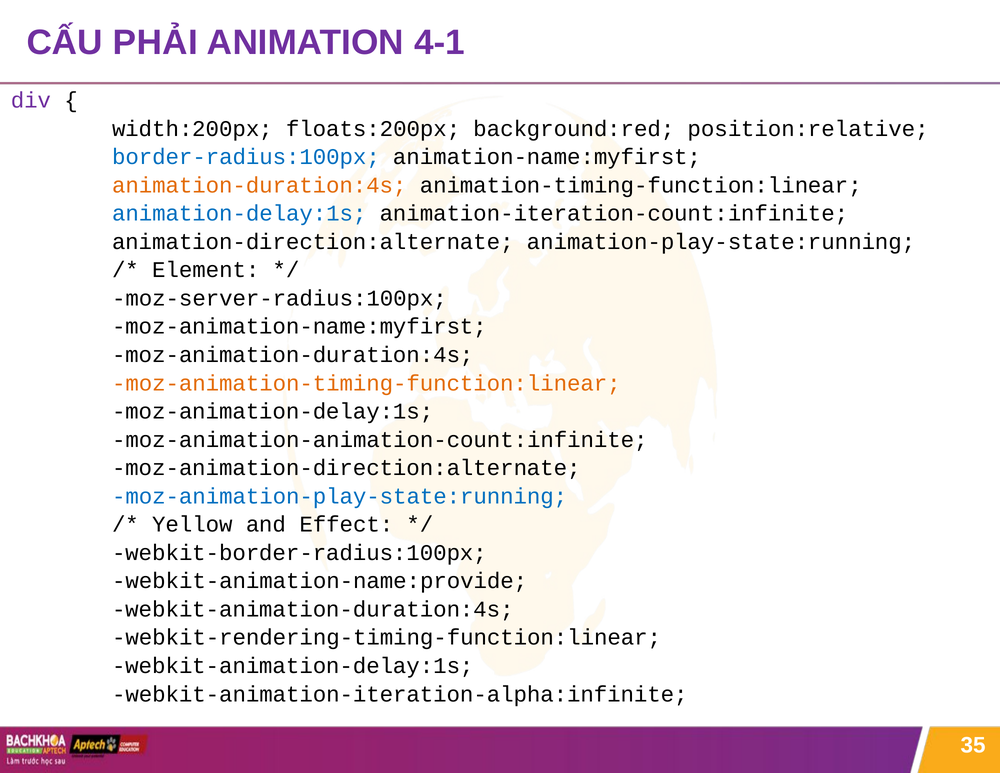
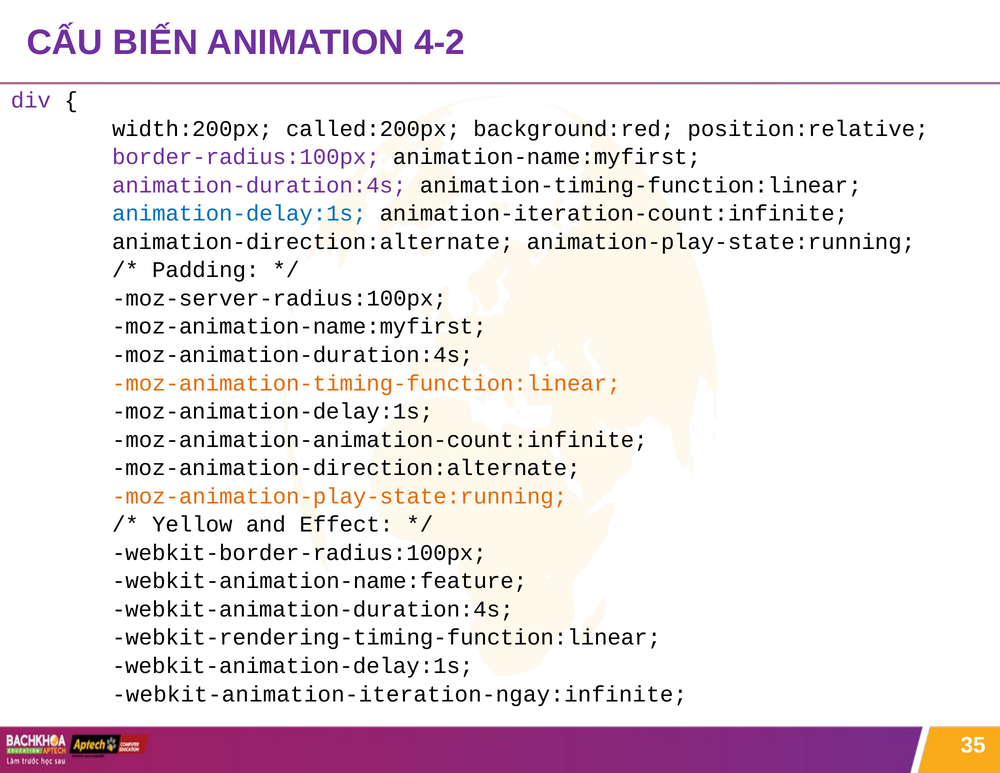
PHẢI: PHẢI -> BIẾN
4-1: 4-1 -> 4-2
floats:200px: floats:200px -> called:200px
border-radius:100px colour: blue -> purple
animation-duration:4s colour: orange -> purple
Element: Element -> Padding
moz-animation-play-state:running colour: blue -> orange
webkit-animation-name:provide: webkit-animation-name:provide -> webkit-animation-name:feature
webkit-animation-iteration-alpha:infinite: webkit-animation-iteration-alpha:infinite -> webkit-animation-iteration-ngay:infinite
